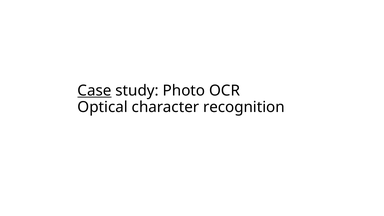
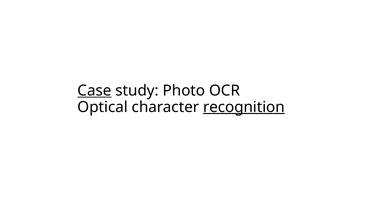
recognition underline: none -> present
